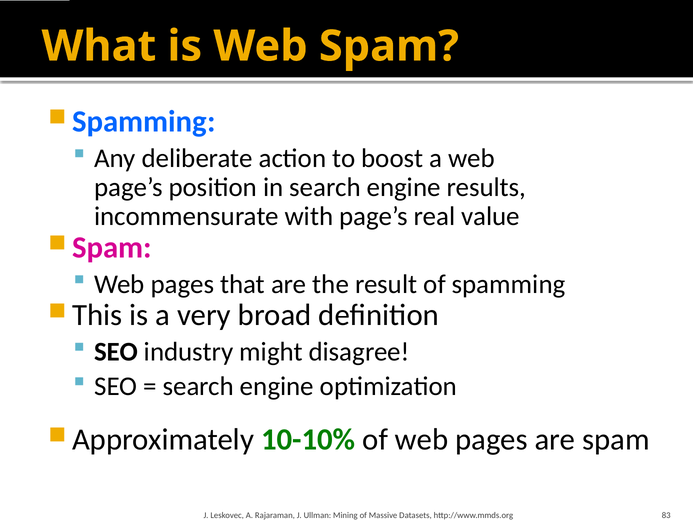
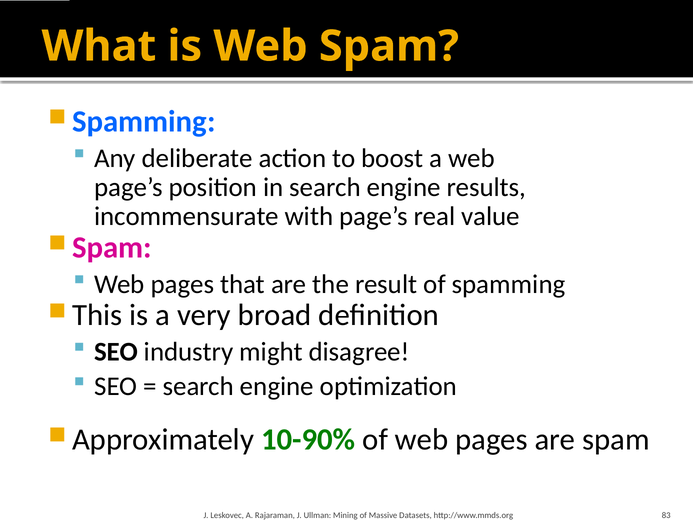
10-10%: 10-10% -> 10-90%
